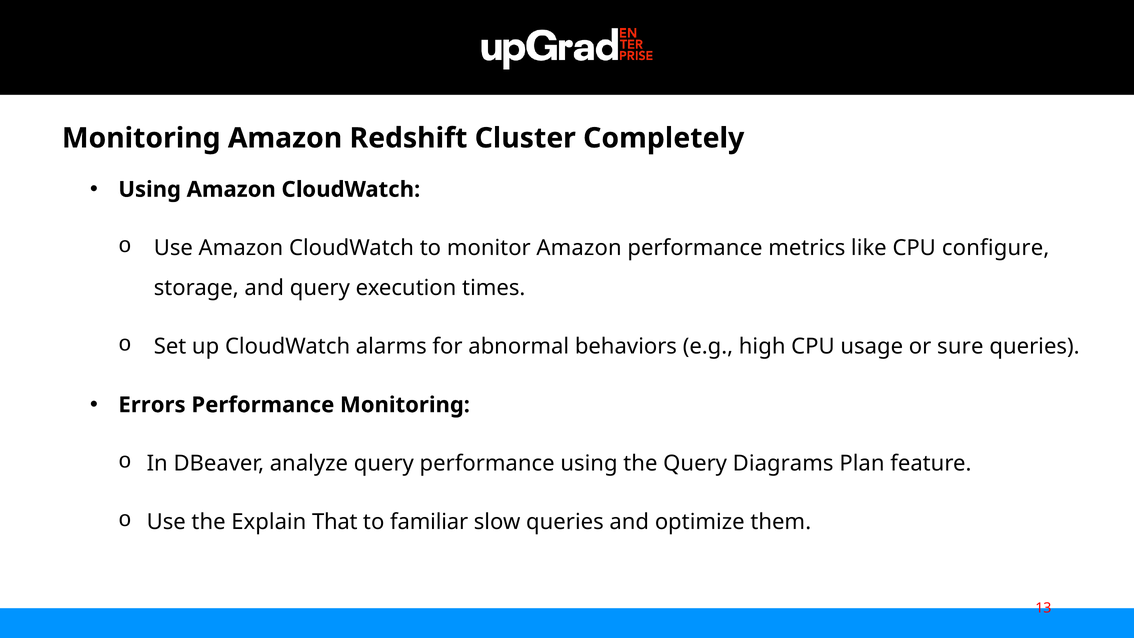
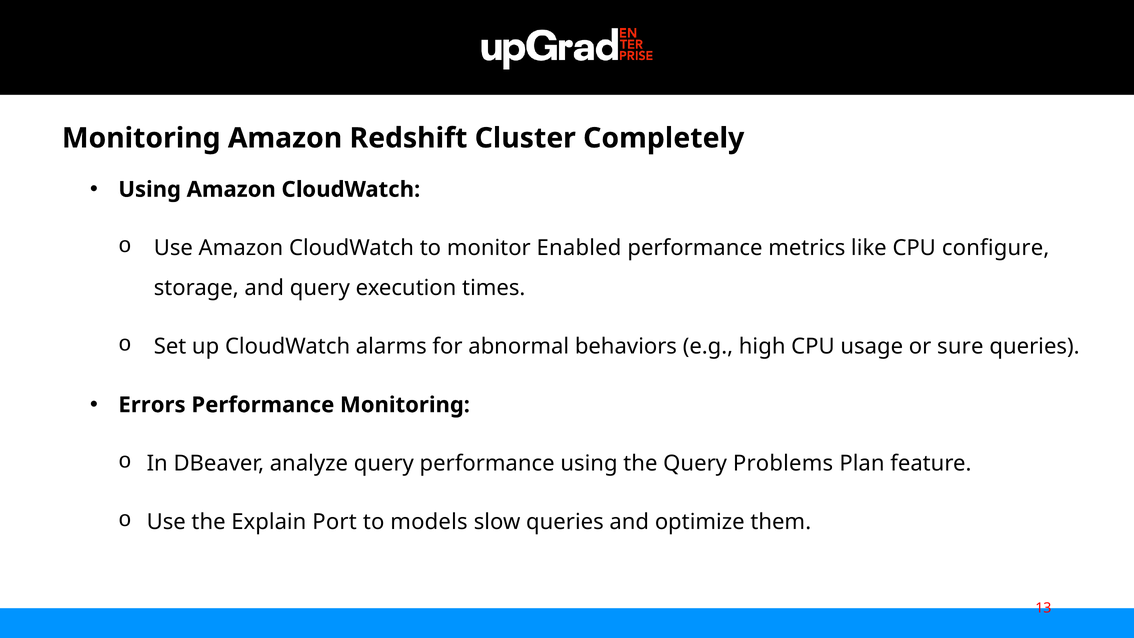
monitor Amazon: Amazon -> Enabled
Diagrams: Diagrams -> Problems
That: That -> Port
familiar: familiar -> models
